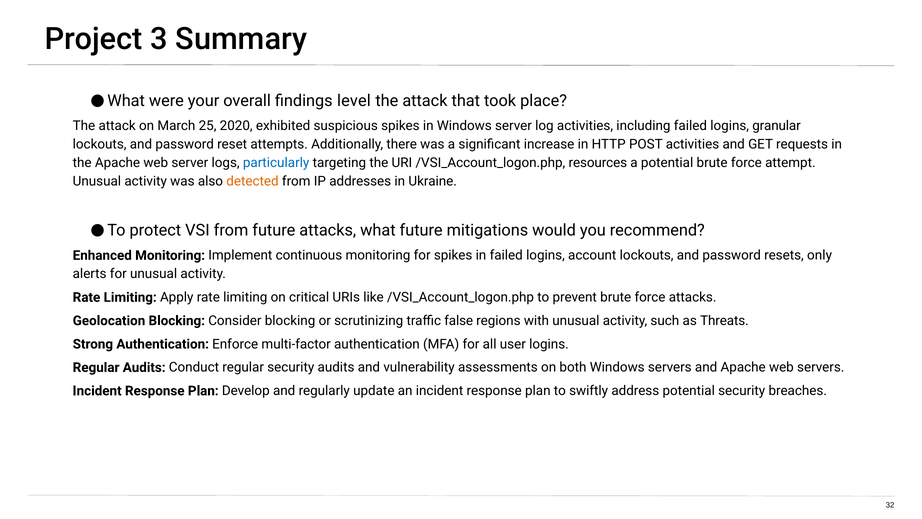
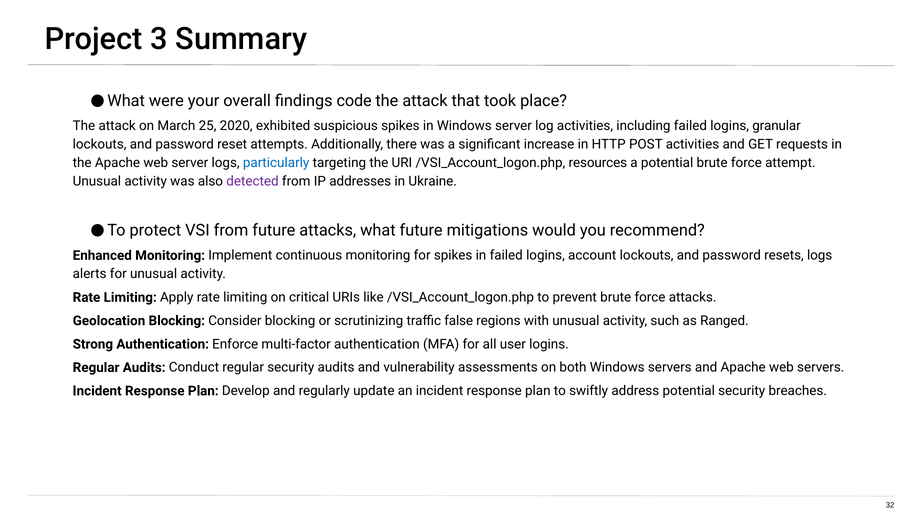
level: level -> code
detected colour: orange -> purple
resets only: only -> logs
Threats: Threats -> Ranged
